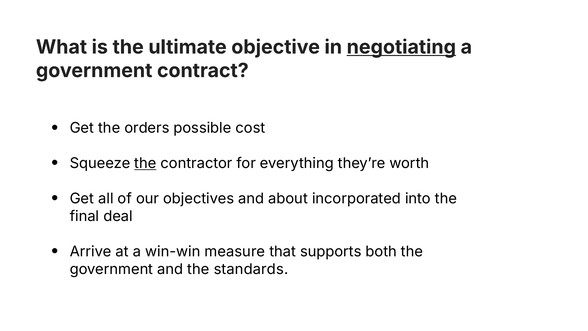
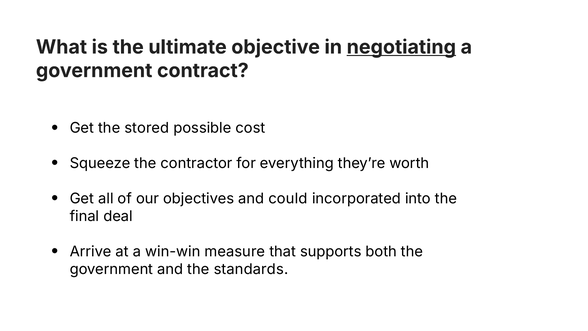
orders: orders -> stored
the at (145, 163) underline: present -> none
about: about -> could
